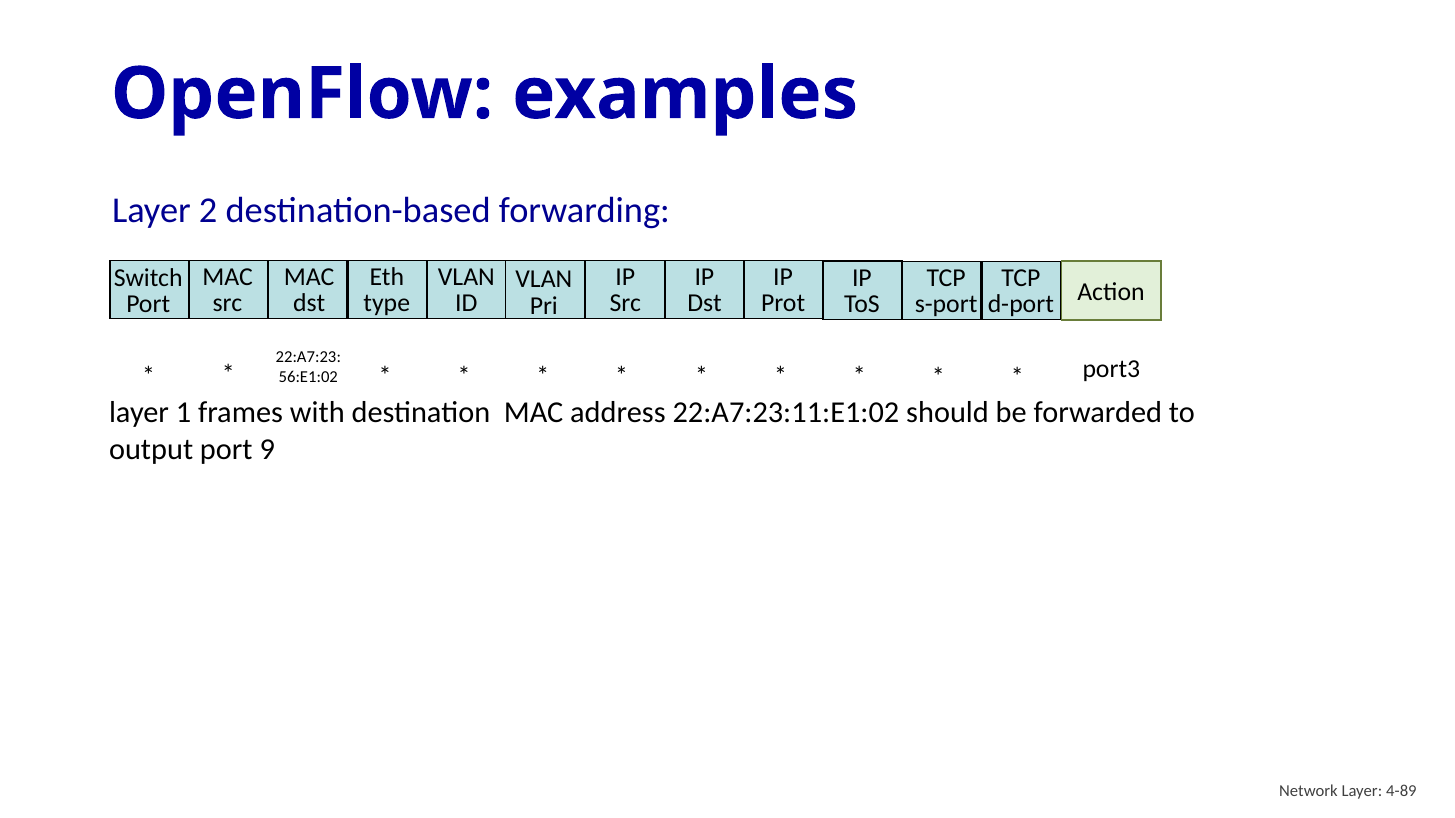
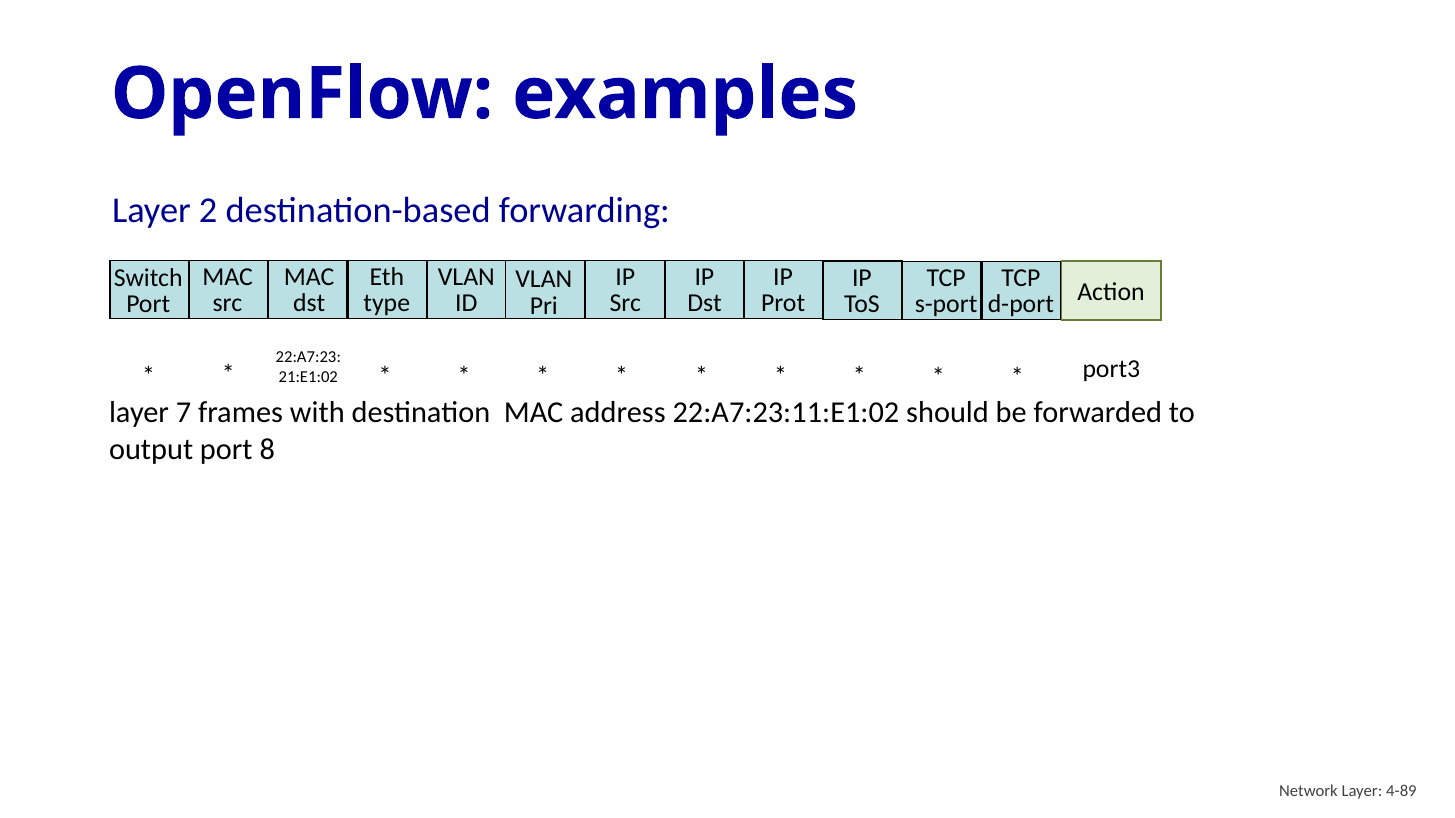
56:E1:02: 56:E1:02 -> 21:E1:02
1: 1 -> 7
9: 9 -> 8
